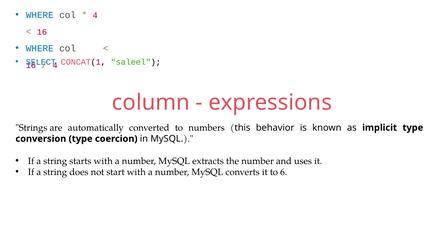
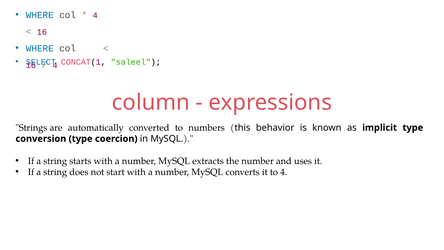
to 6: 6 -> 4
